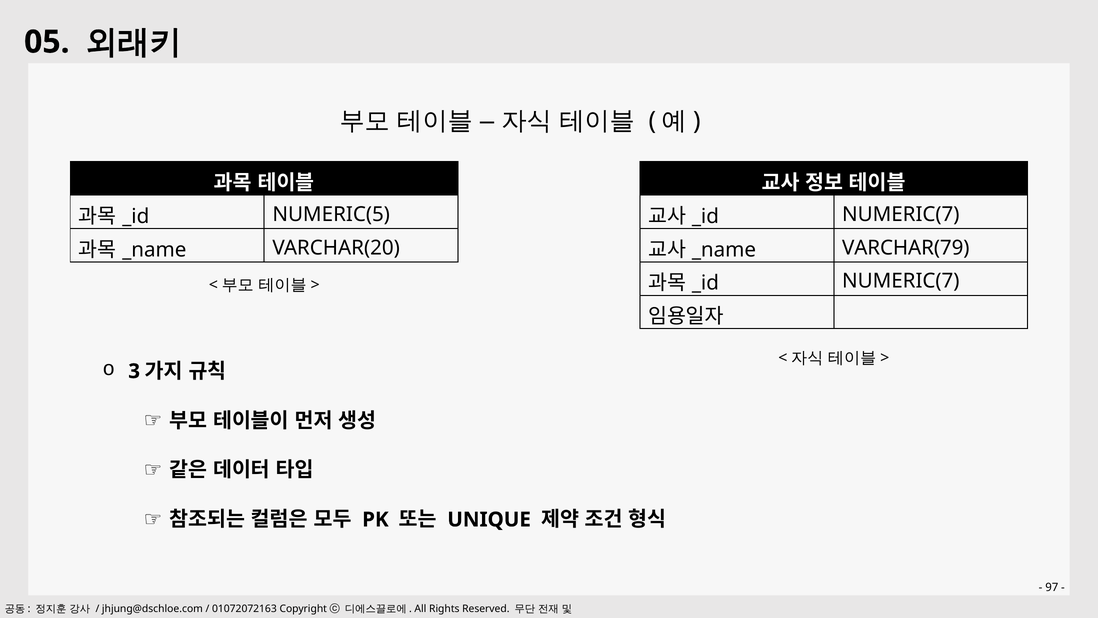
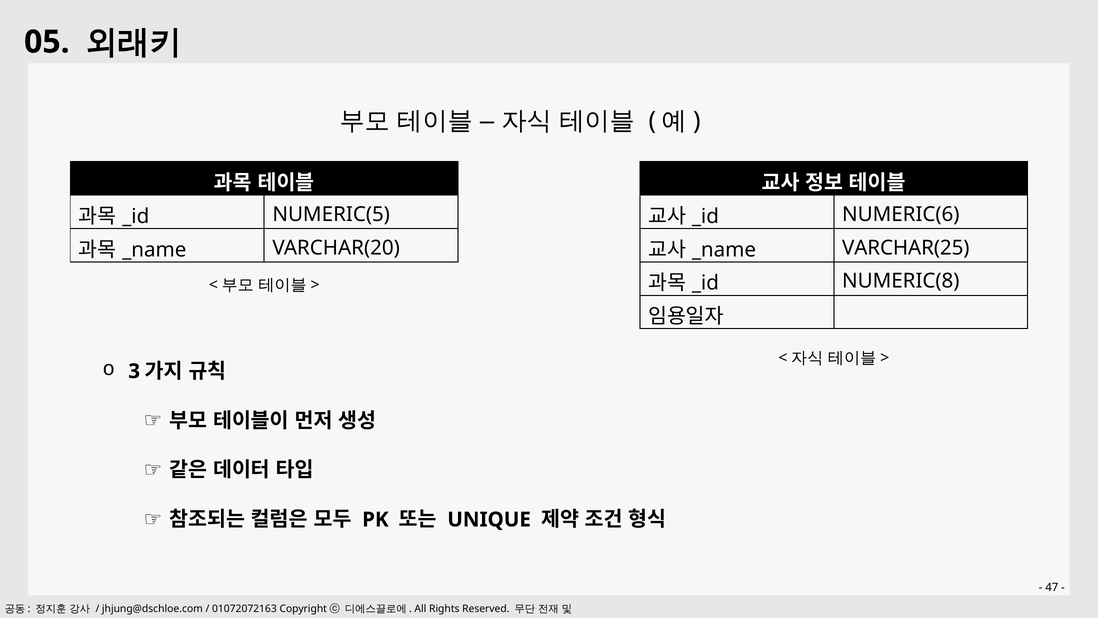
NUMERIC(7 at (901, 214): NUMERIC(7 -> NUMERIC(6
VARCHAR(79: VARCHAR(79 -> VARCHAR(25
NUMERIC(7 at (901, 281): NUMERIC(7 -> NUMERIC(8
97: 97 -> 47
